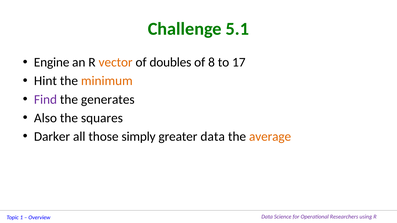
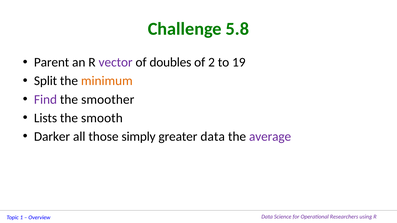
5.1: 5.1 -> 5.8
Engine: Engine -> Parent
vector colour: orange -> purple
8: 8 -> 2
17: 17 -> 19
Hint: Hint -> Split
generates: generates -> smoother
Also: Also -> Lists
squares: squares -> smooth
average colour: orange -> purple
